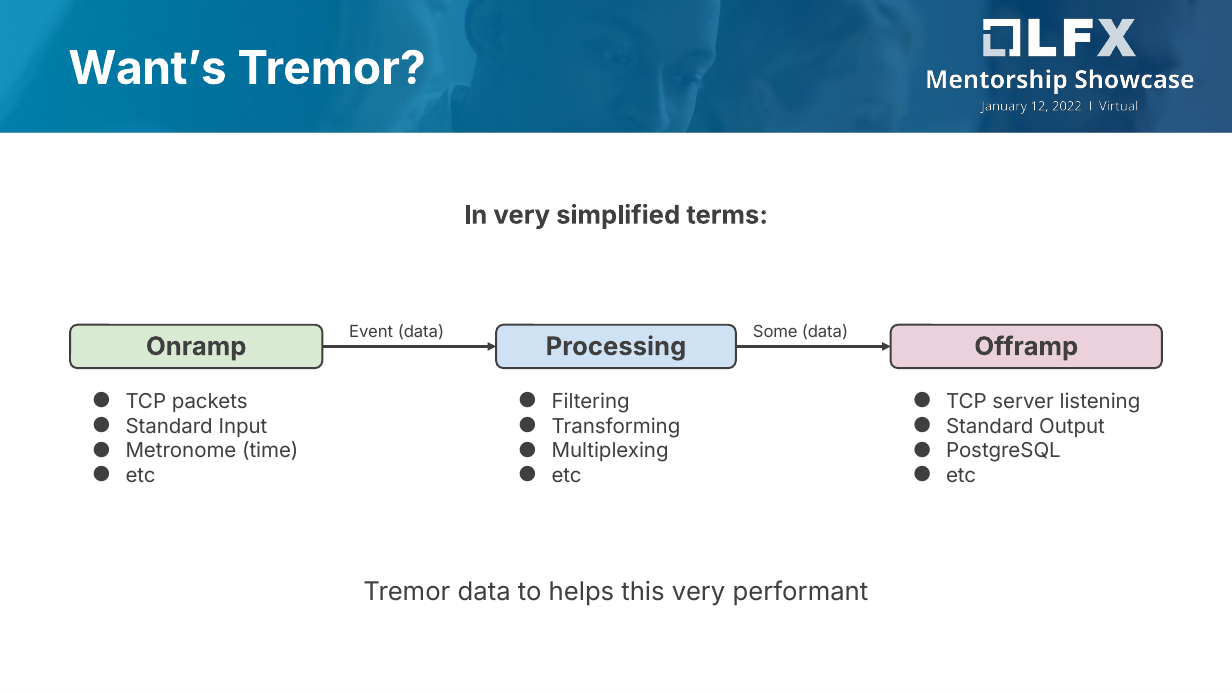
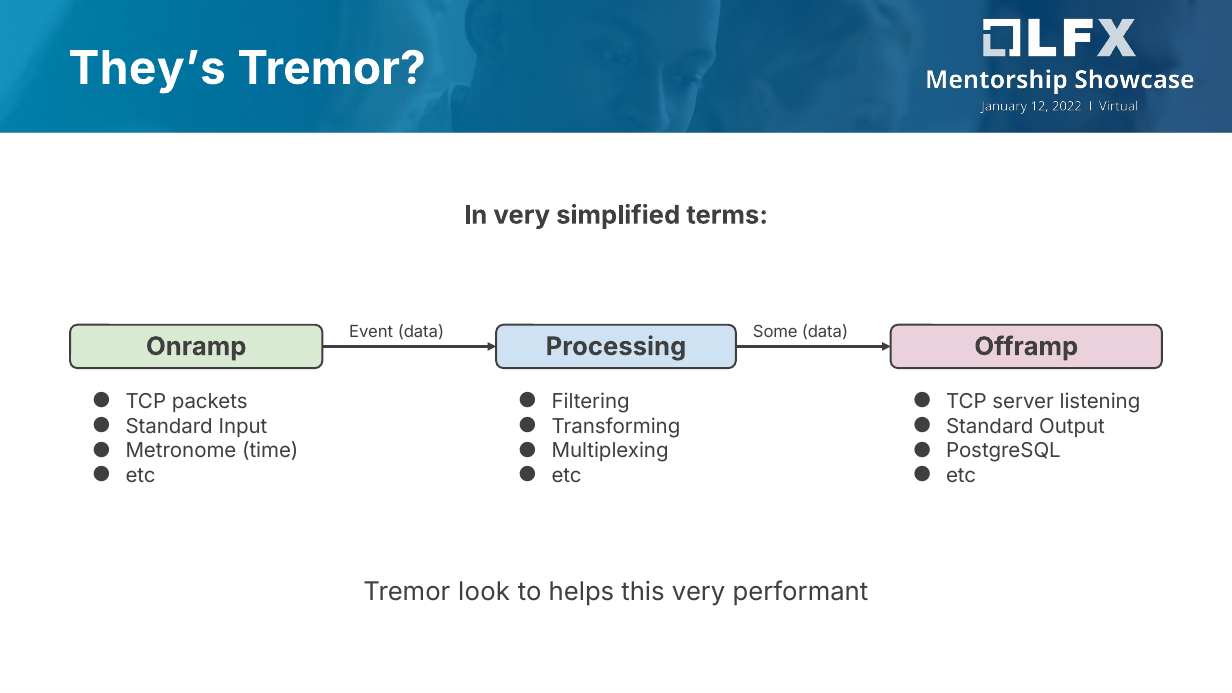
Want’s: Want’s -> They’s
Tremor data: data -> look
